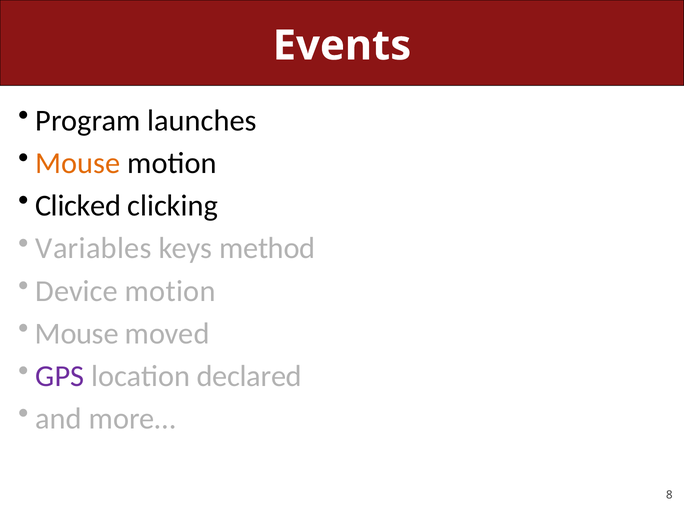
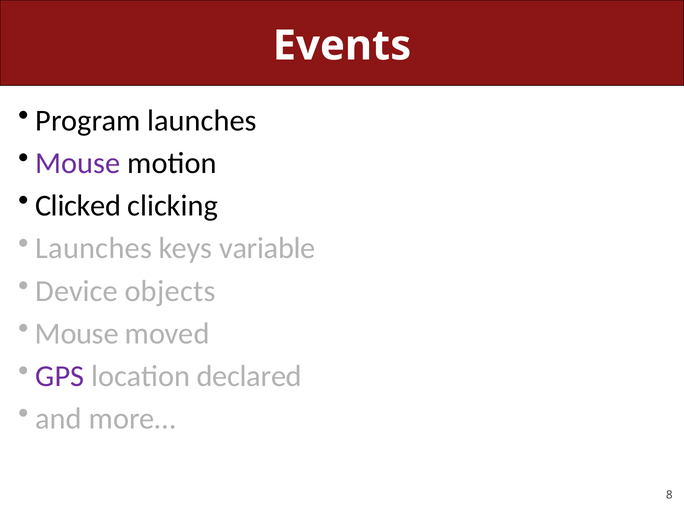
Mouse at (78, 163) colour: orange -> purple
Variables at (94, 248): Variables -> Launches
method: method -> variable
Device motion: motion -> objects
